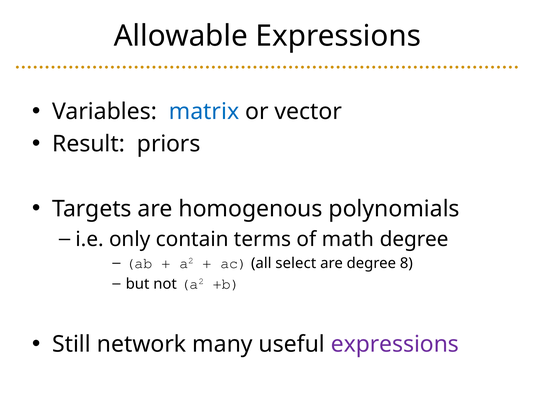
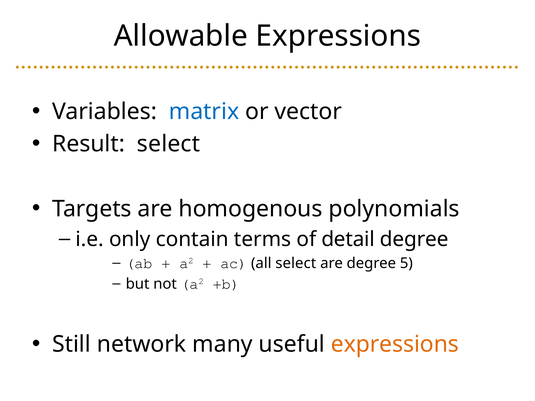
Result priors: priors -> select
math: math -> detail
8: 8 -> 5
expressions at (395, 345) colour: purple -> orange
